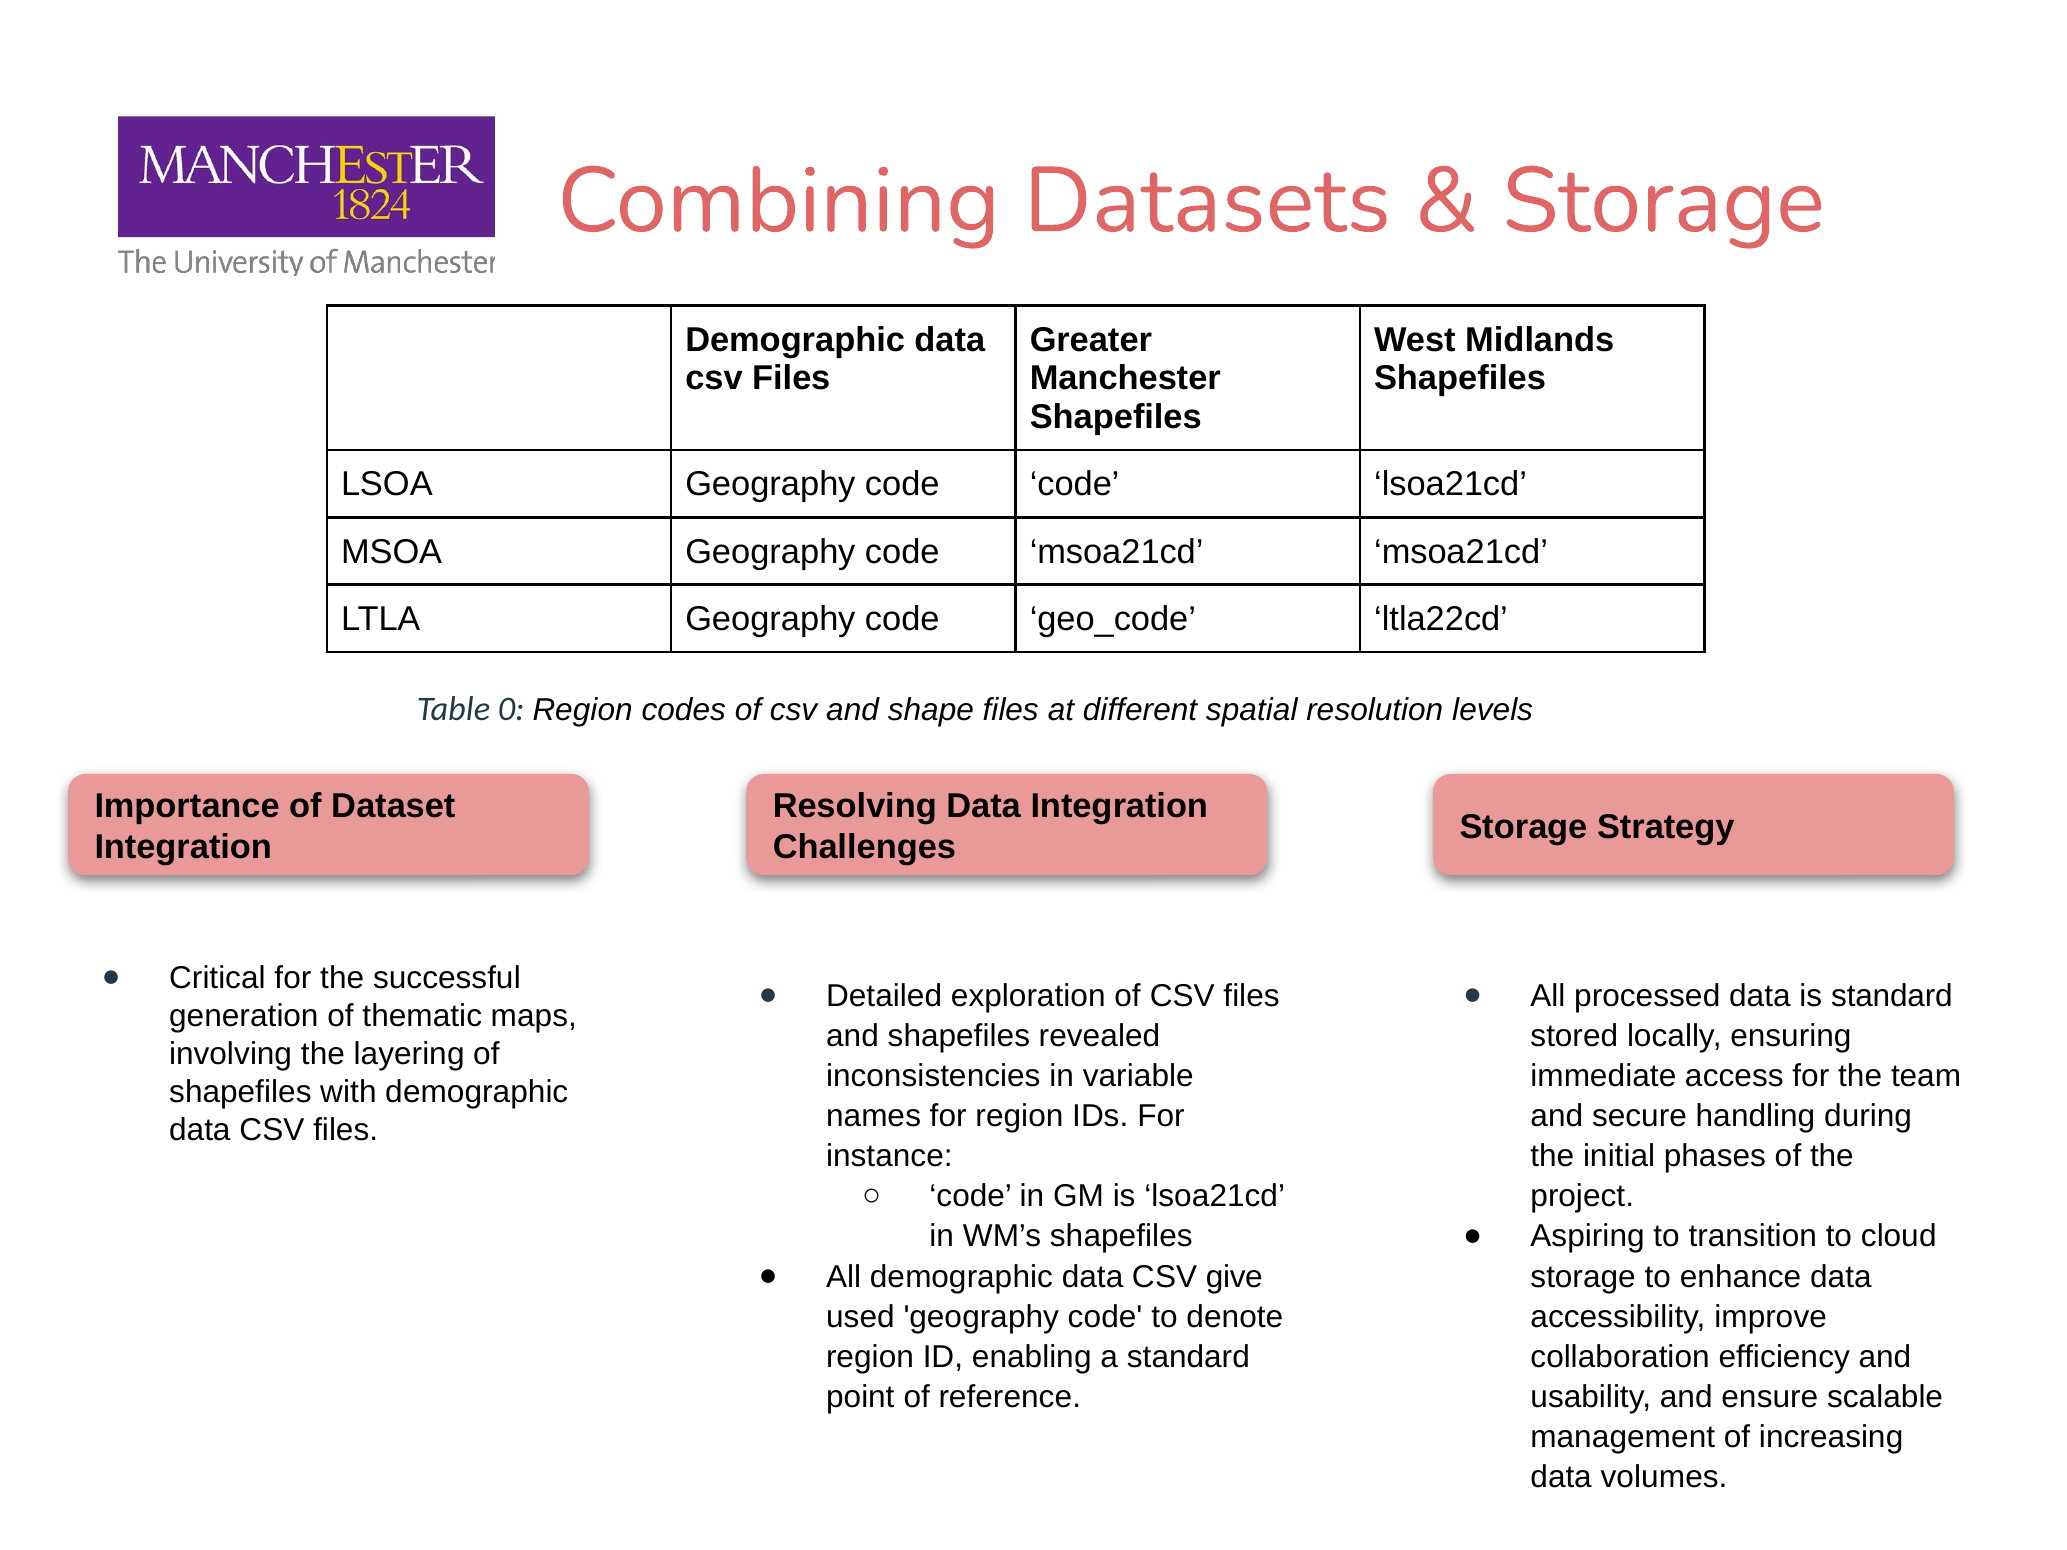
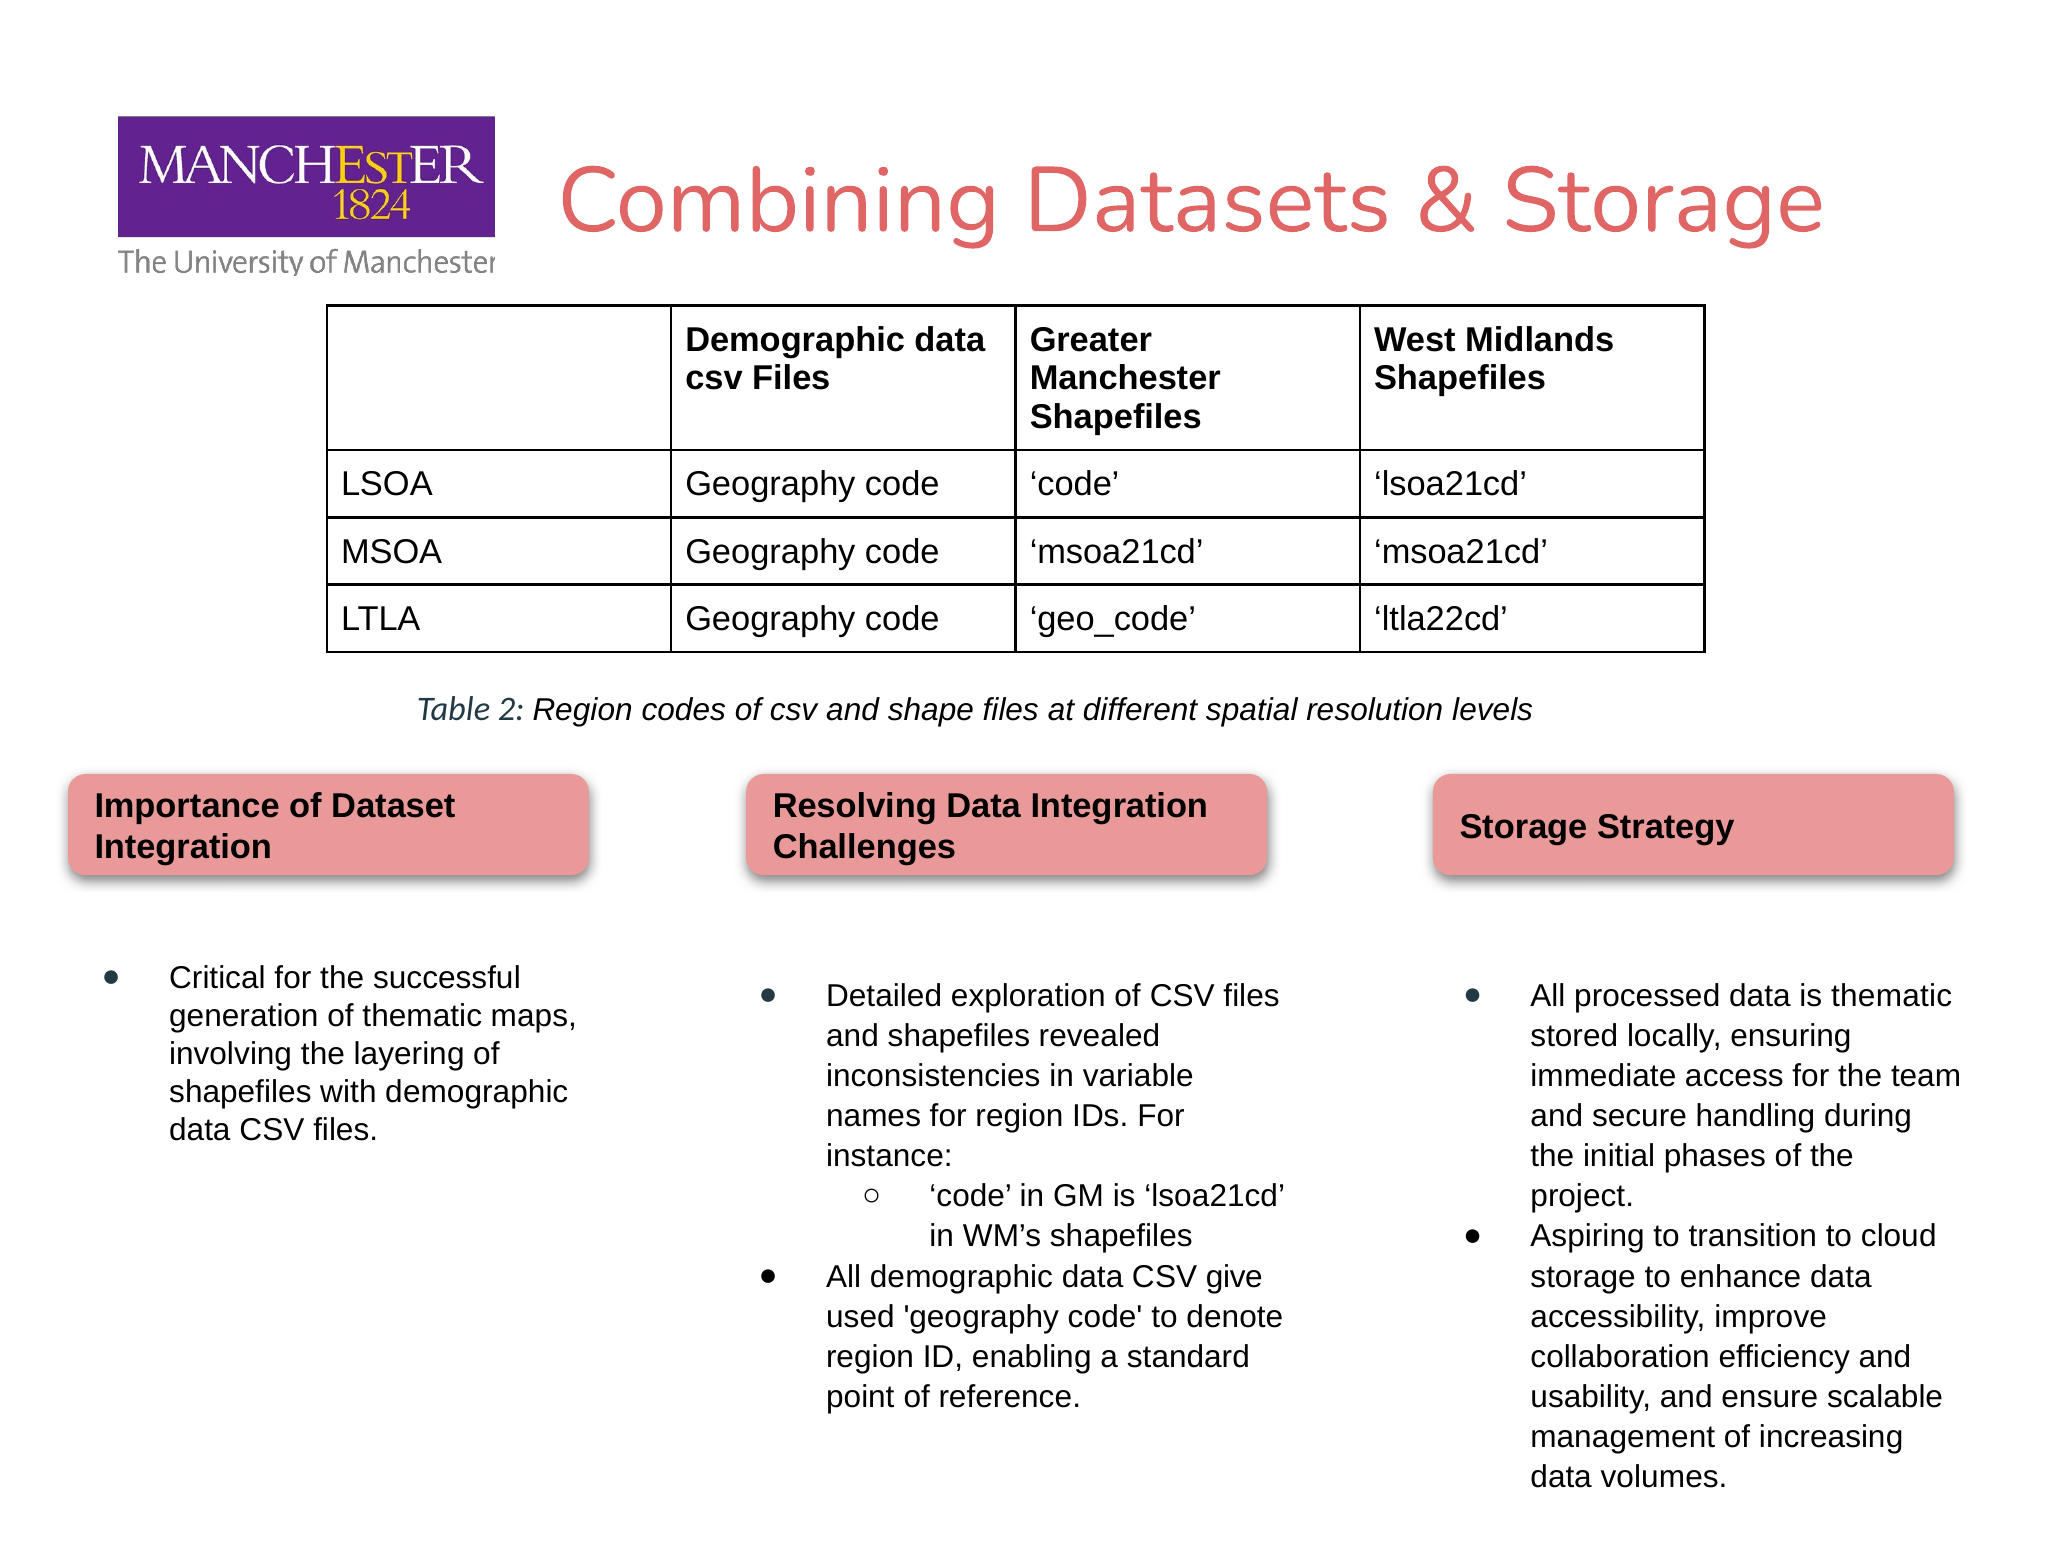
0: 0 -> 2
is standard: standard -> thematic
